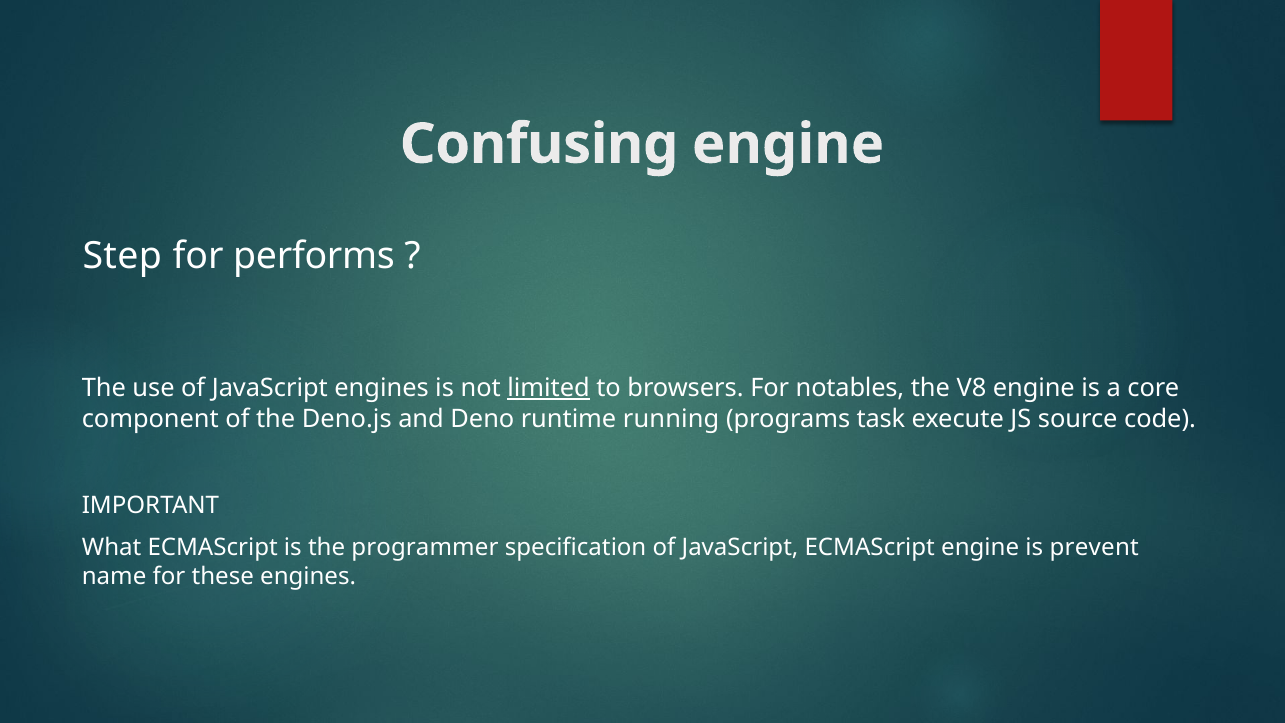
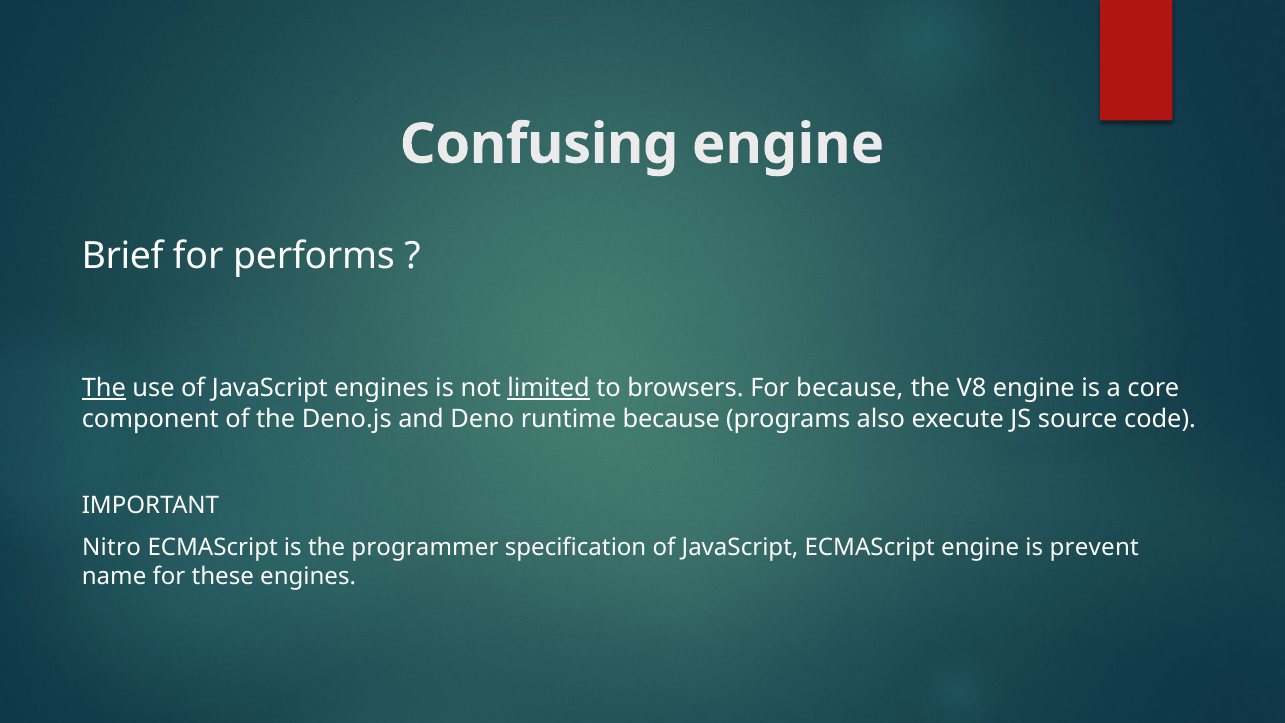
Step: Step -> Brief
The at (104, 388) underline: none -> present
For notables: notables -> because
runtime running: running -> because
task: task -> also
What: What -> Nitro
